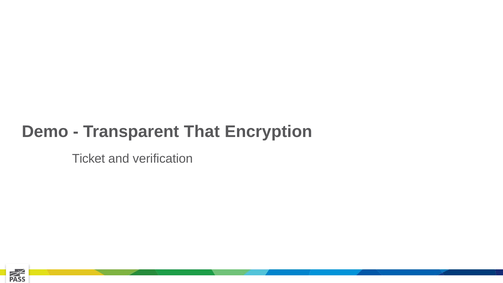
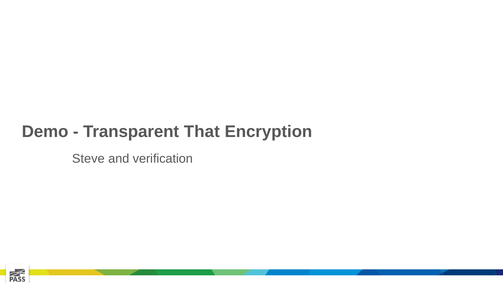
Ticket: Ticket -> Steve
